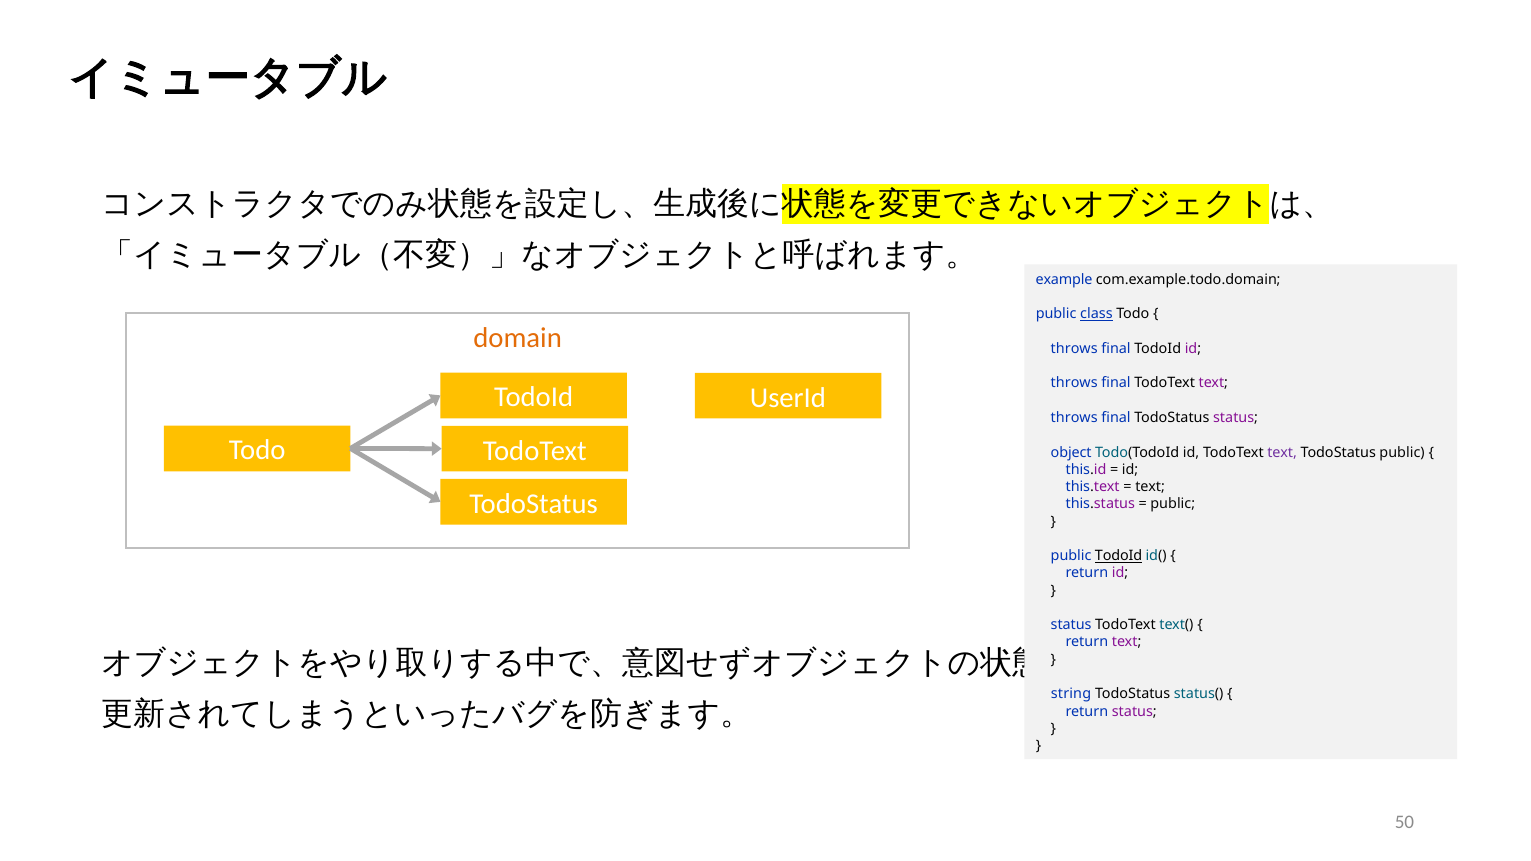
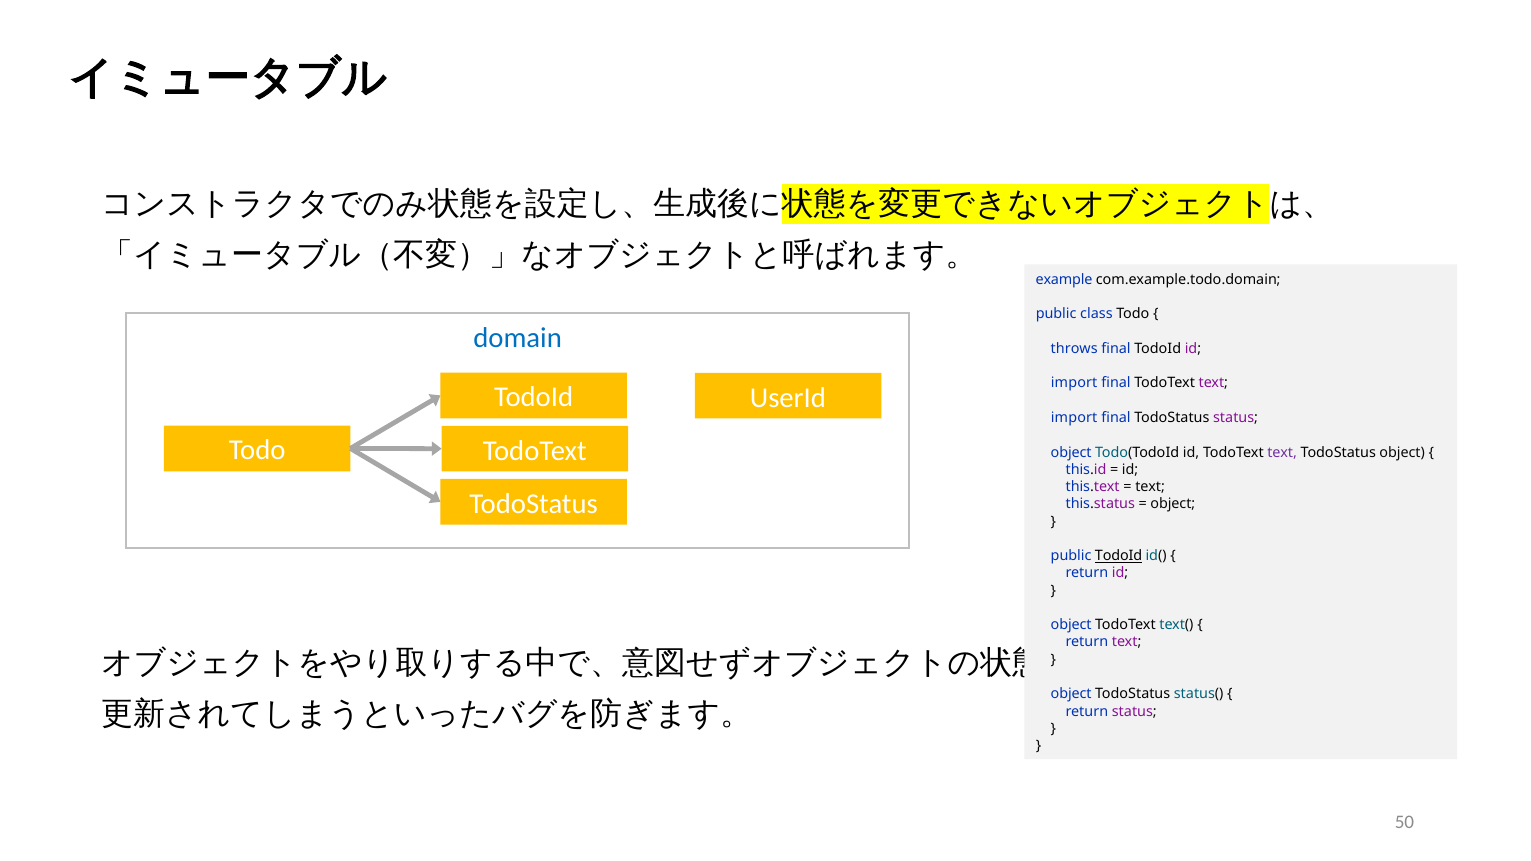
class underline: present -> none
domain colour: orange -> blue
throws at (1074, 383): throws -> import
throws at (1074, 418): throws -> import
TodoStatus public: public -> object
public at (1173, 504): public -> object
status at (1071, 625): status -> object
string at (1071, 694): string -> object
